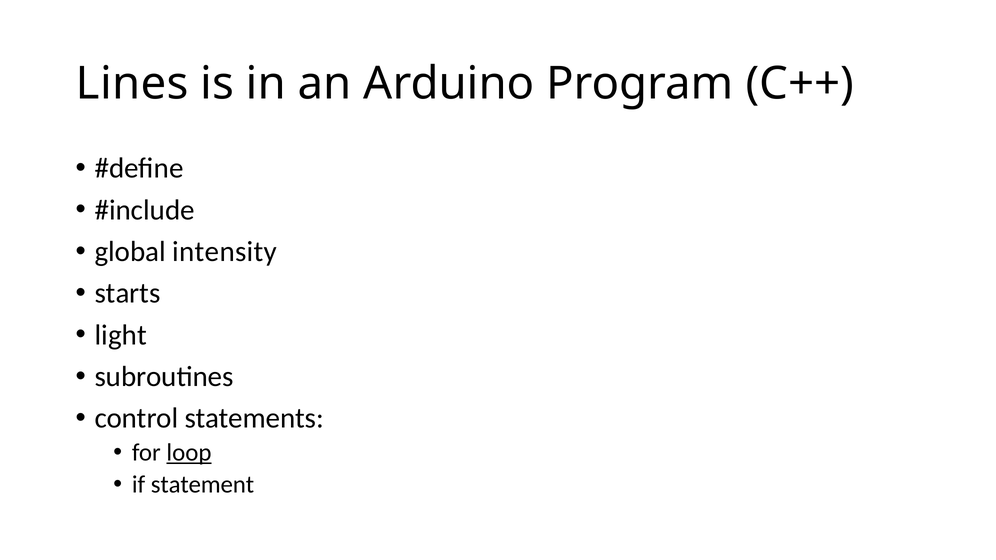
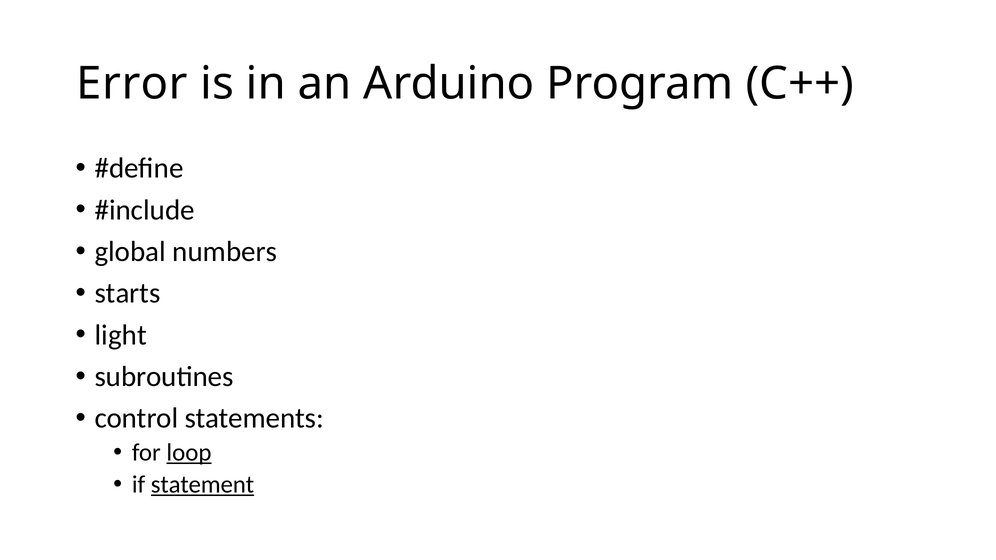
Lines: Lines -> Error
intensity: intensity -> numbers
statement underline: none -> present
